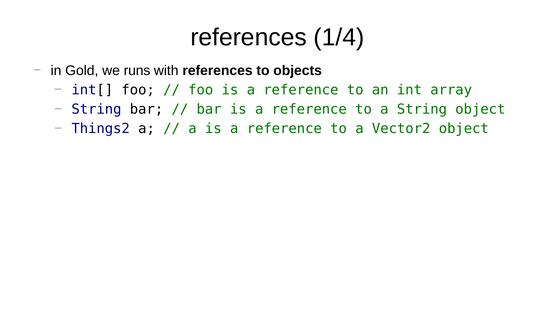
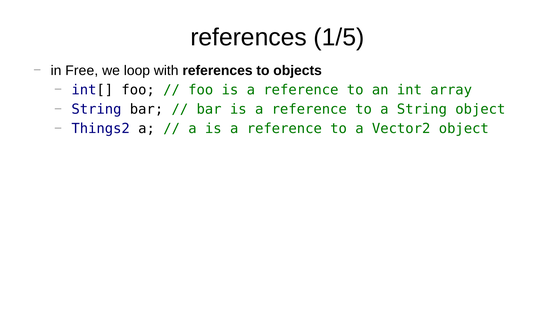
1/4: 1/4 -> 1/5
Gold: Gold -> Free
runs: runs -> loop
